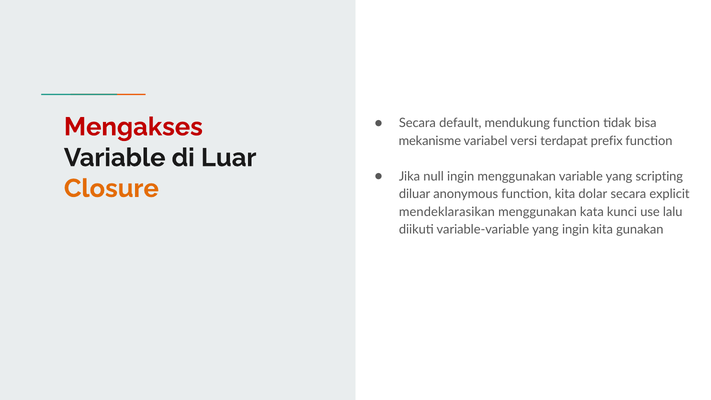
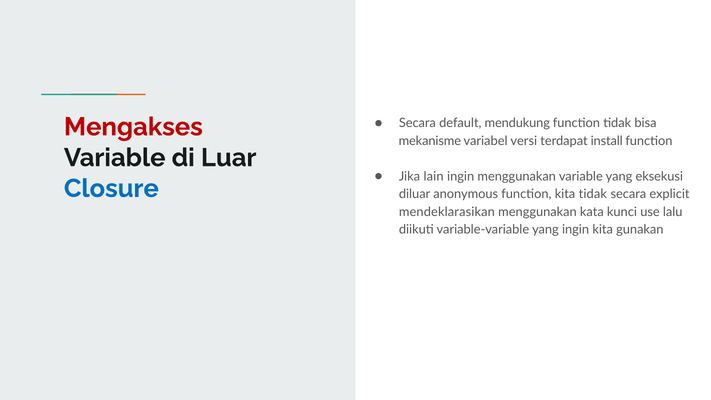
prefix: prefix -> install
null: null -> lain
scripting: scripting -> eksekusi
Closure colour: orange -> blue
kita dolar: dolar -> tidak
